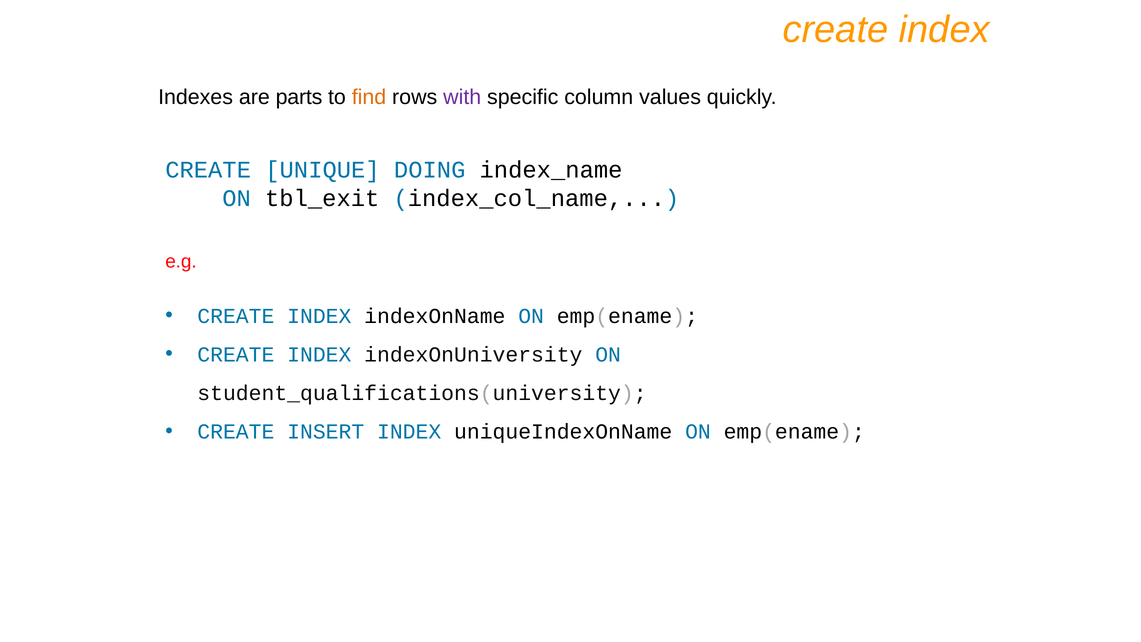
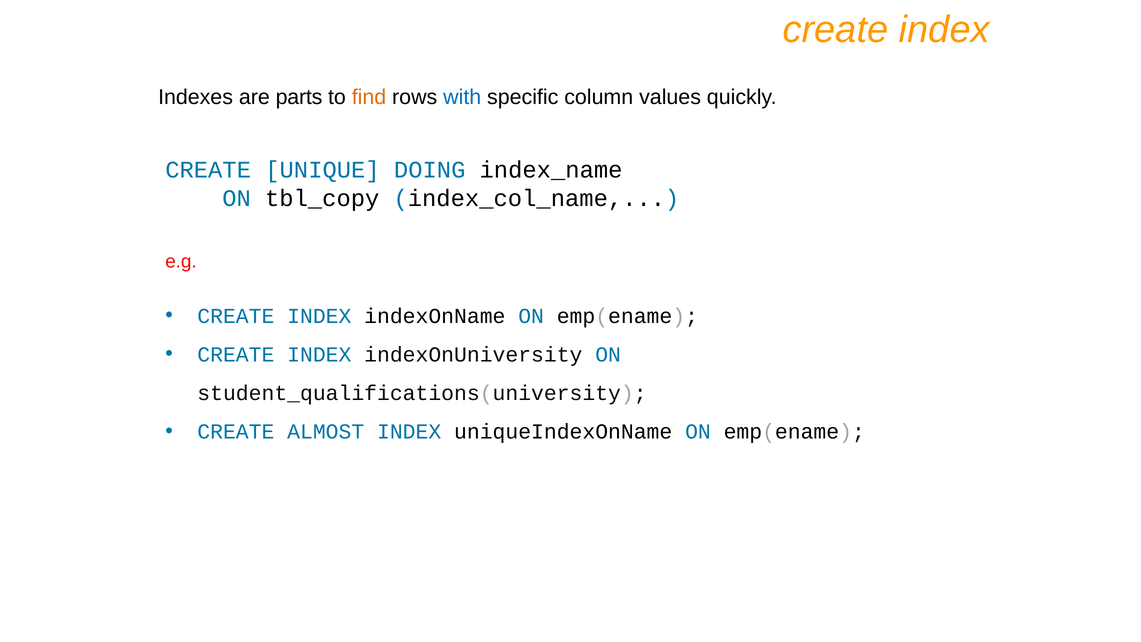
with colour: purple -> blue
tbl_exit: tbl_exit -> tbl_copy
INSERT: INSERT -> ALMOST
